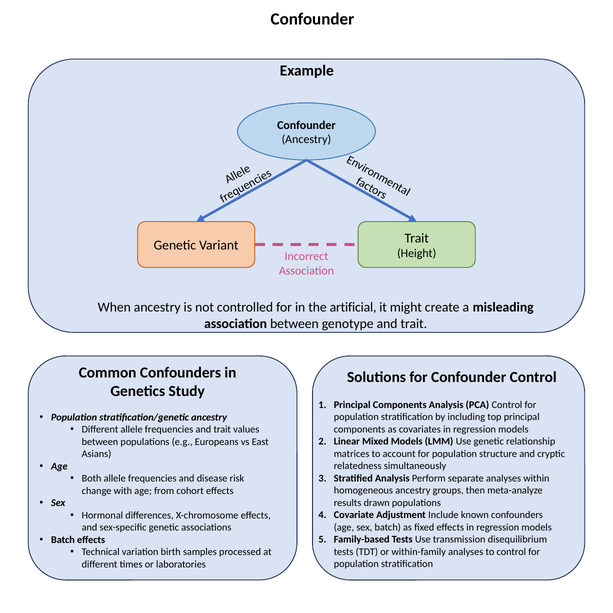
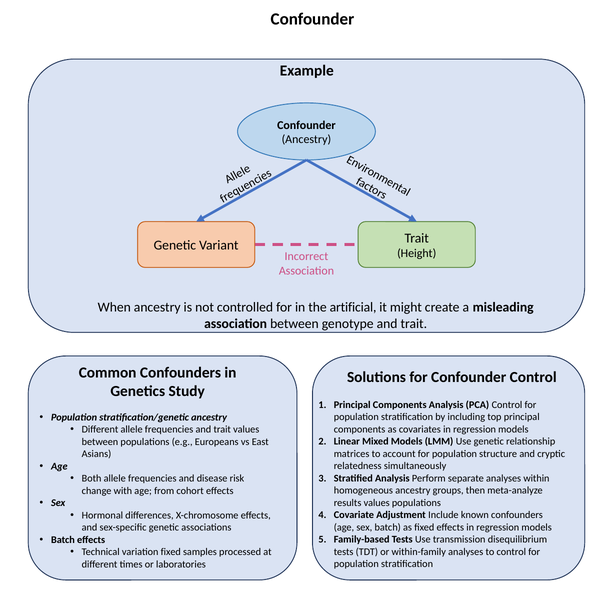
results drawn: drawn -> values
variation birth: birth -> fixed
